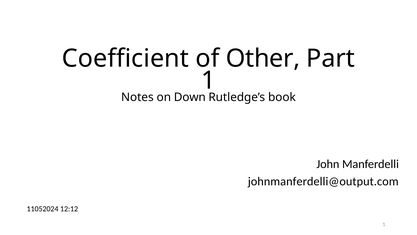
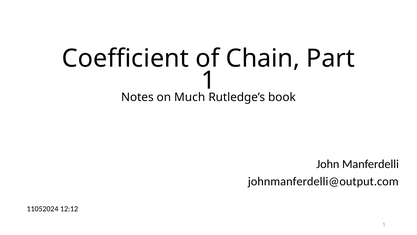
Other: Other -> Chain
Down: Down -> Much
